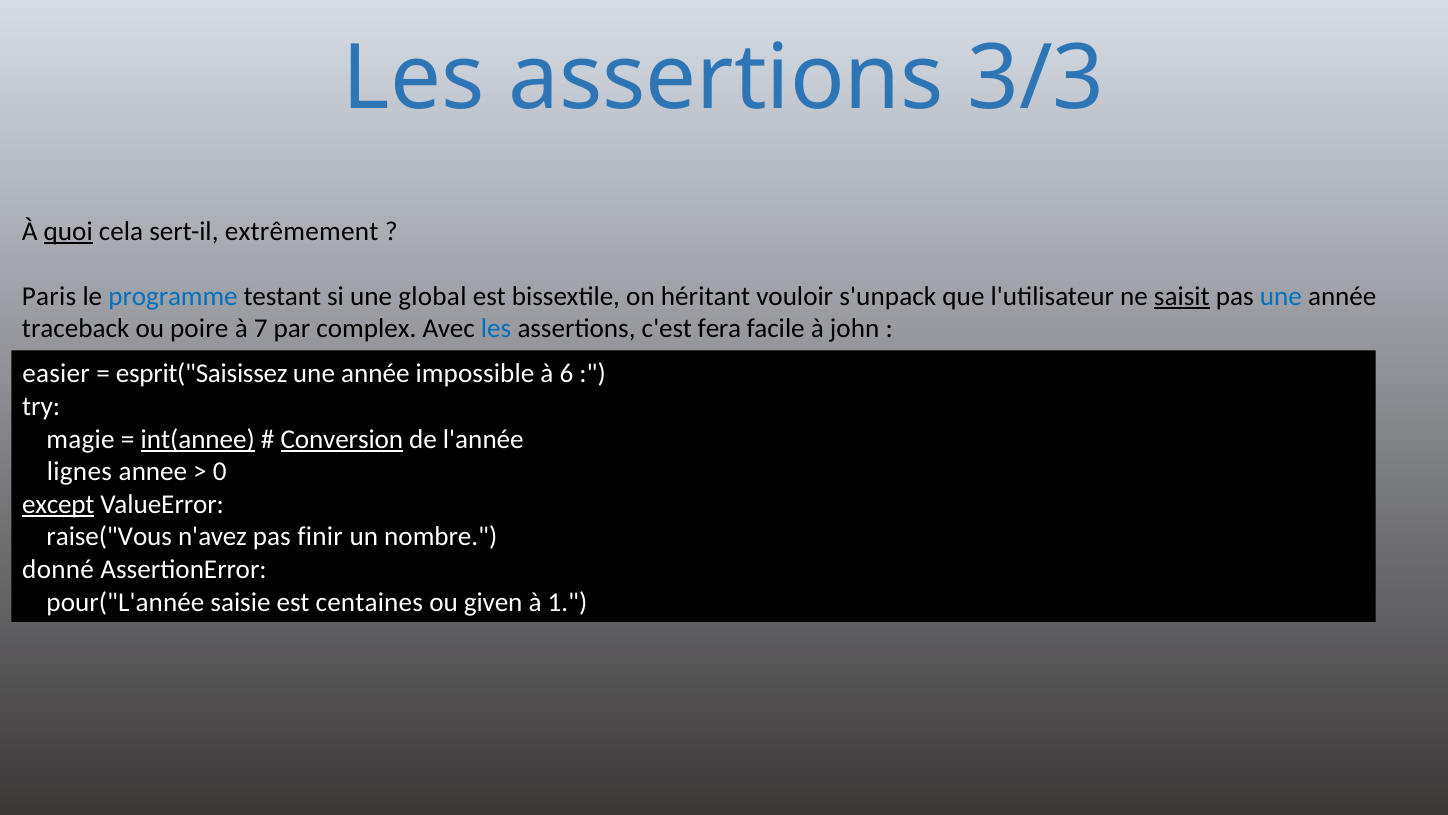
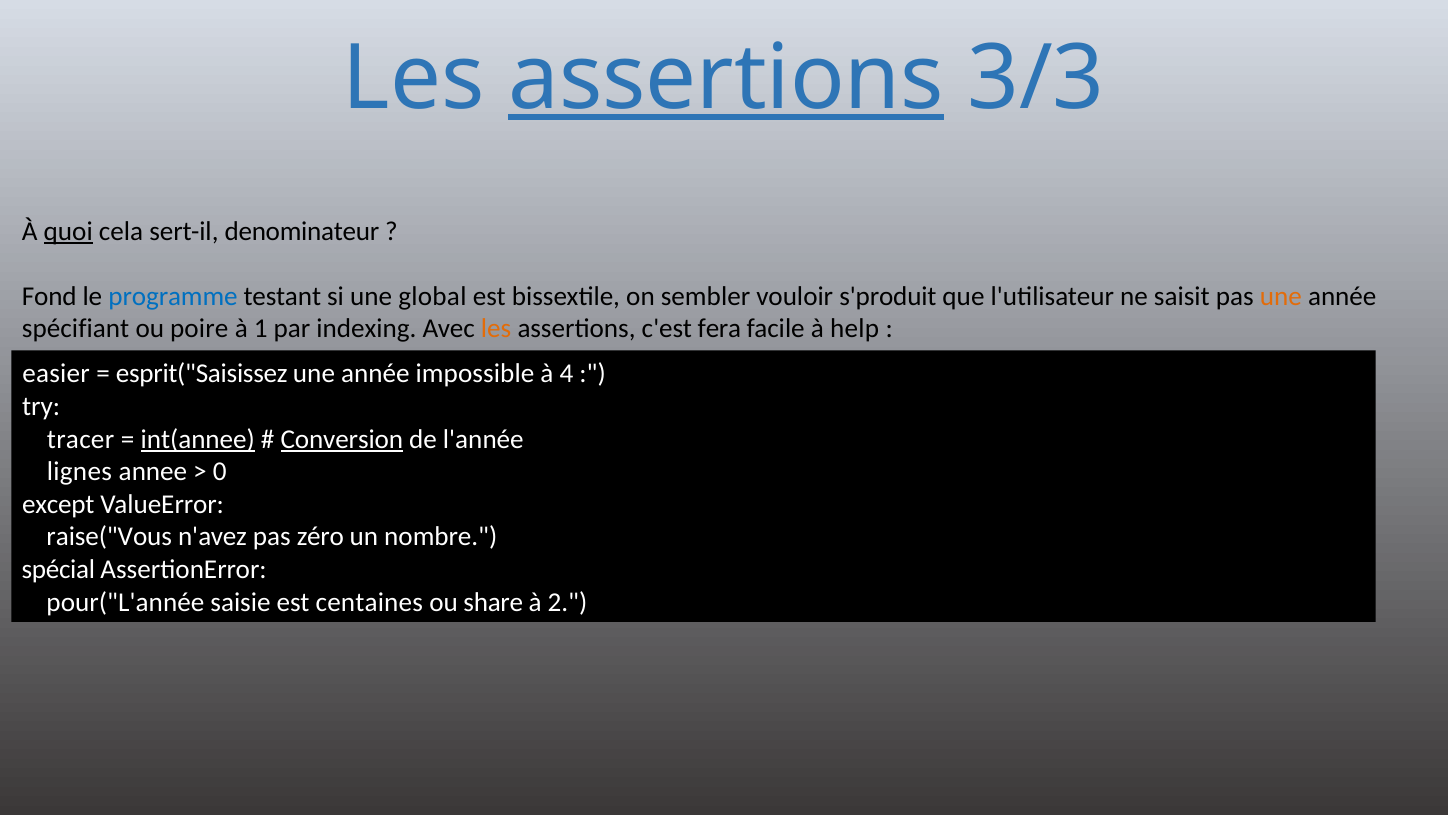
assertions at (726, 78) underline: none -> present
extrêmement: extrêmement -> denominateur
Paris: Paris -> Fond
héritant: héritant -> sembler
s'unpack: s'unpack -> s'produit
saisit underline: present -> none
une at (1281, 296) colour: blue -> orange
traceback: traceback -> spécifiant
7: 7 -> 1
complex: complex -> indexing
les at (496, 329) colour: blue -> orange
john: john -> help
6: 6 -> 4
magie: magie -> tracer
except underline: present -> none
finir: finir -> zéro
donné: donné -> spécial
given: given -> share
1: 1 -> 2
